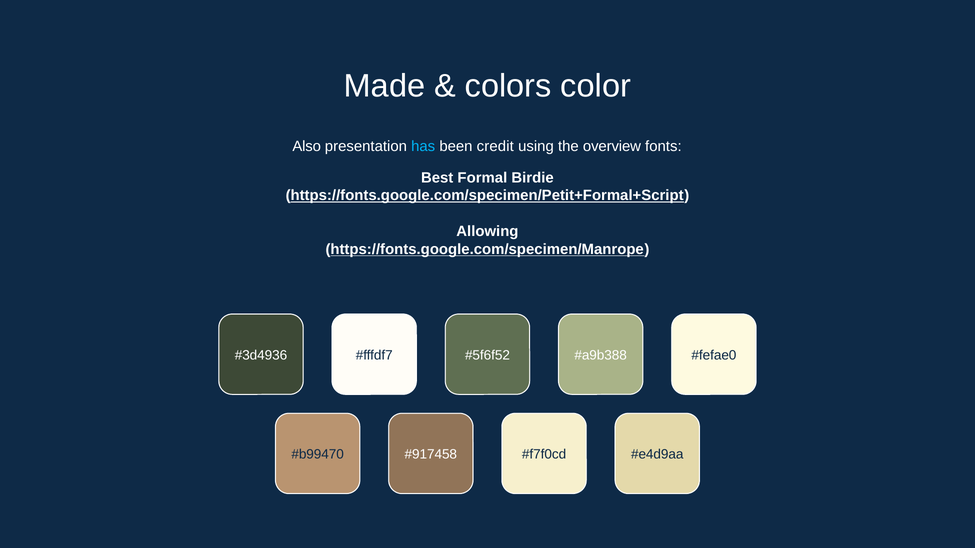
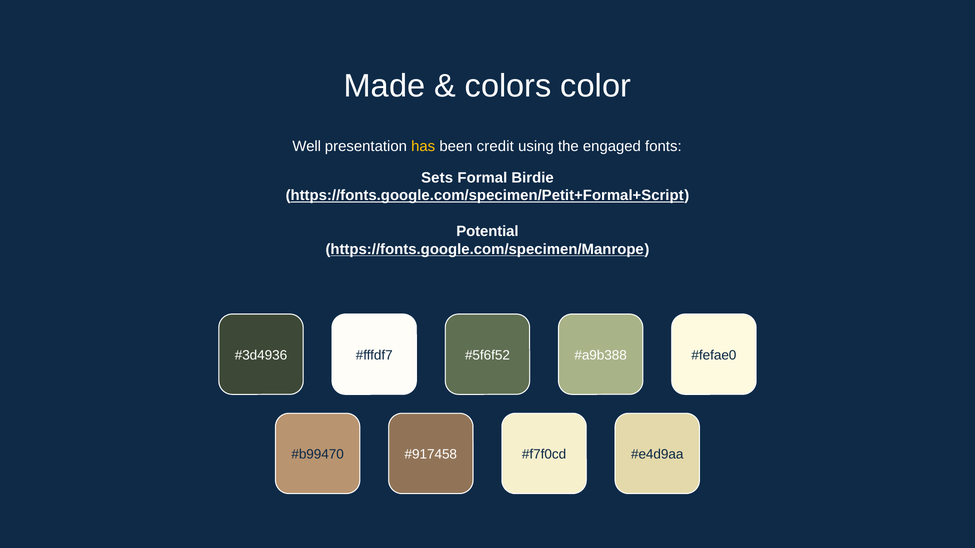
Also: Also -> Well
has colour: light blue -> yellow
overview: overview -> engaged
Best: Best -> Sets
Allowing: Allowing -> Potential
